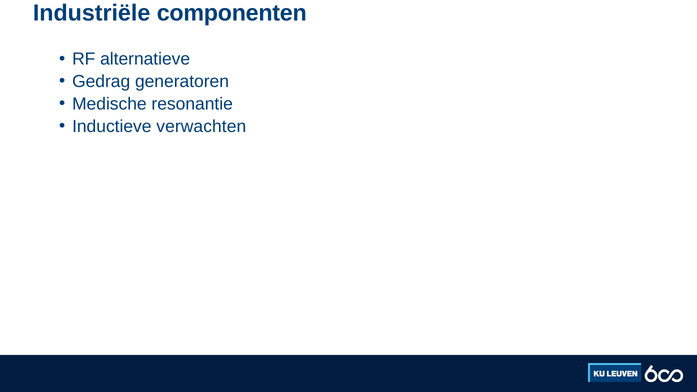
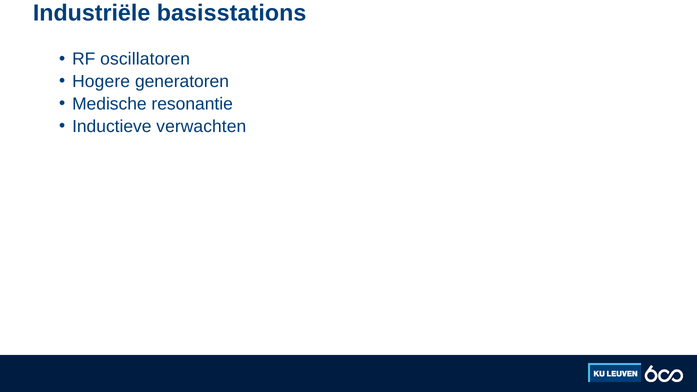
componenten: componenten -> basisstations
alternatieve: alternatieve -> oscillatoren
Gedrag: Gedrag -> Hogere
